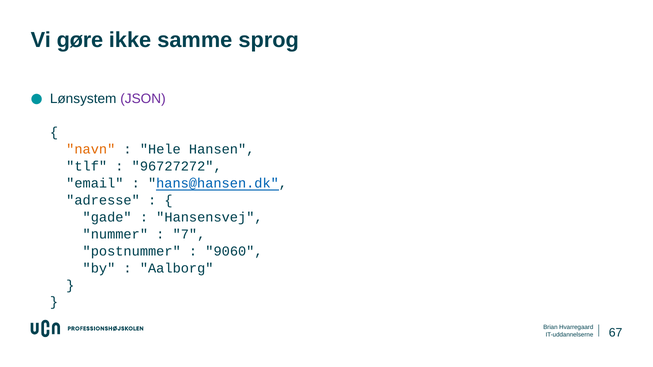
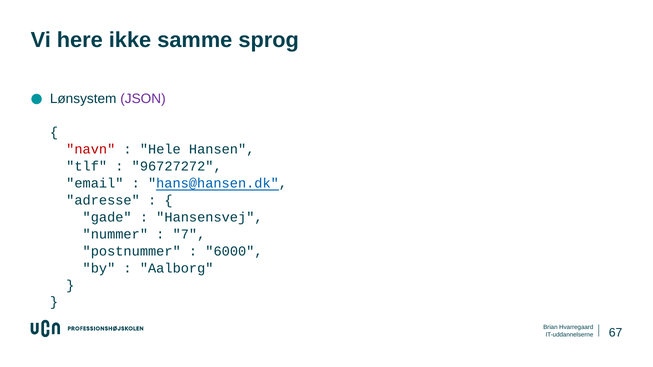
gøre: gøre -> here
navn colour: orange -> red
9060: 9060 -> 6000
